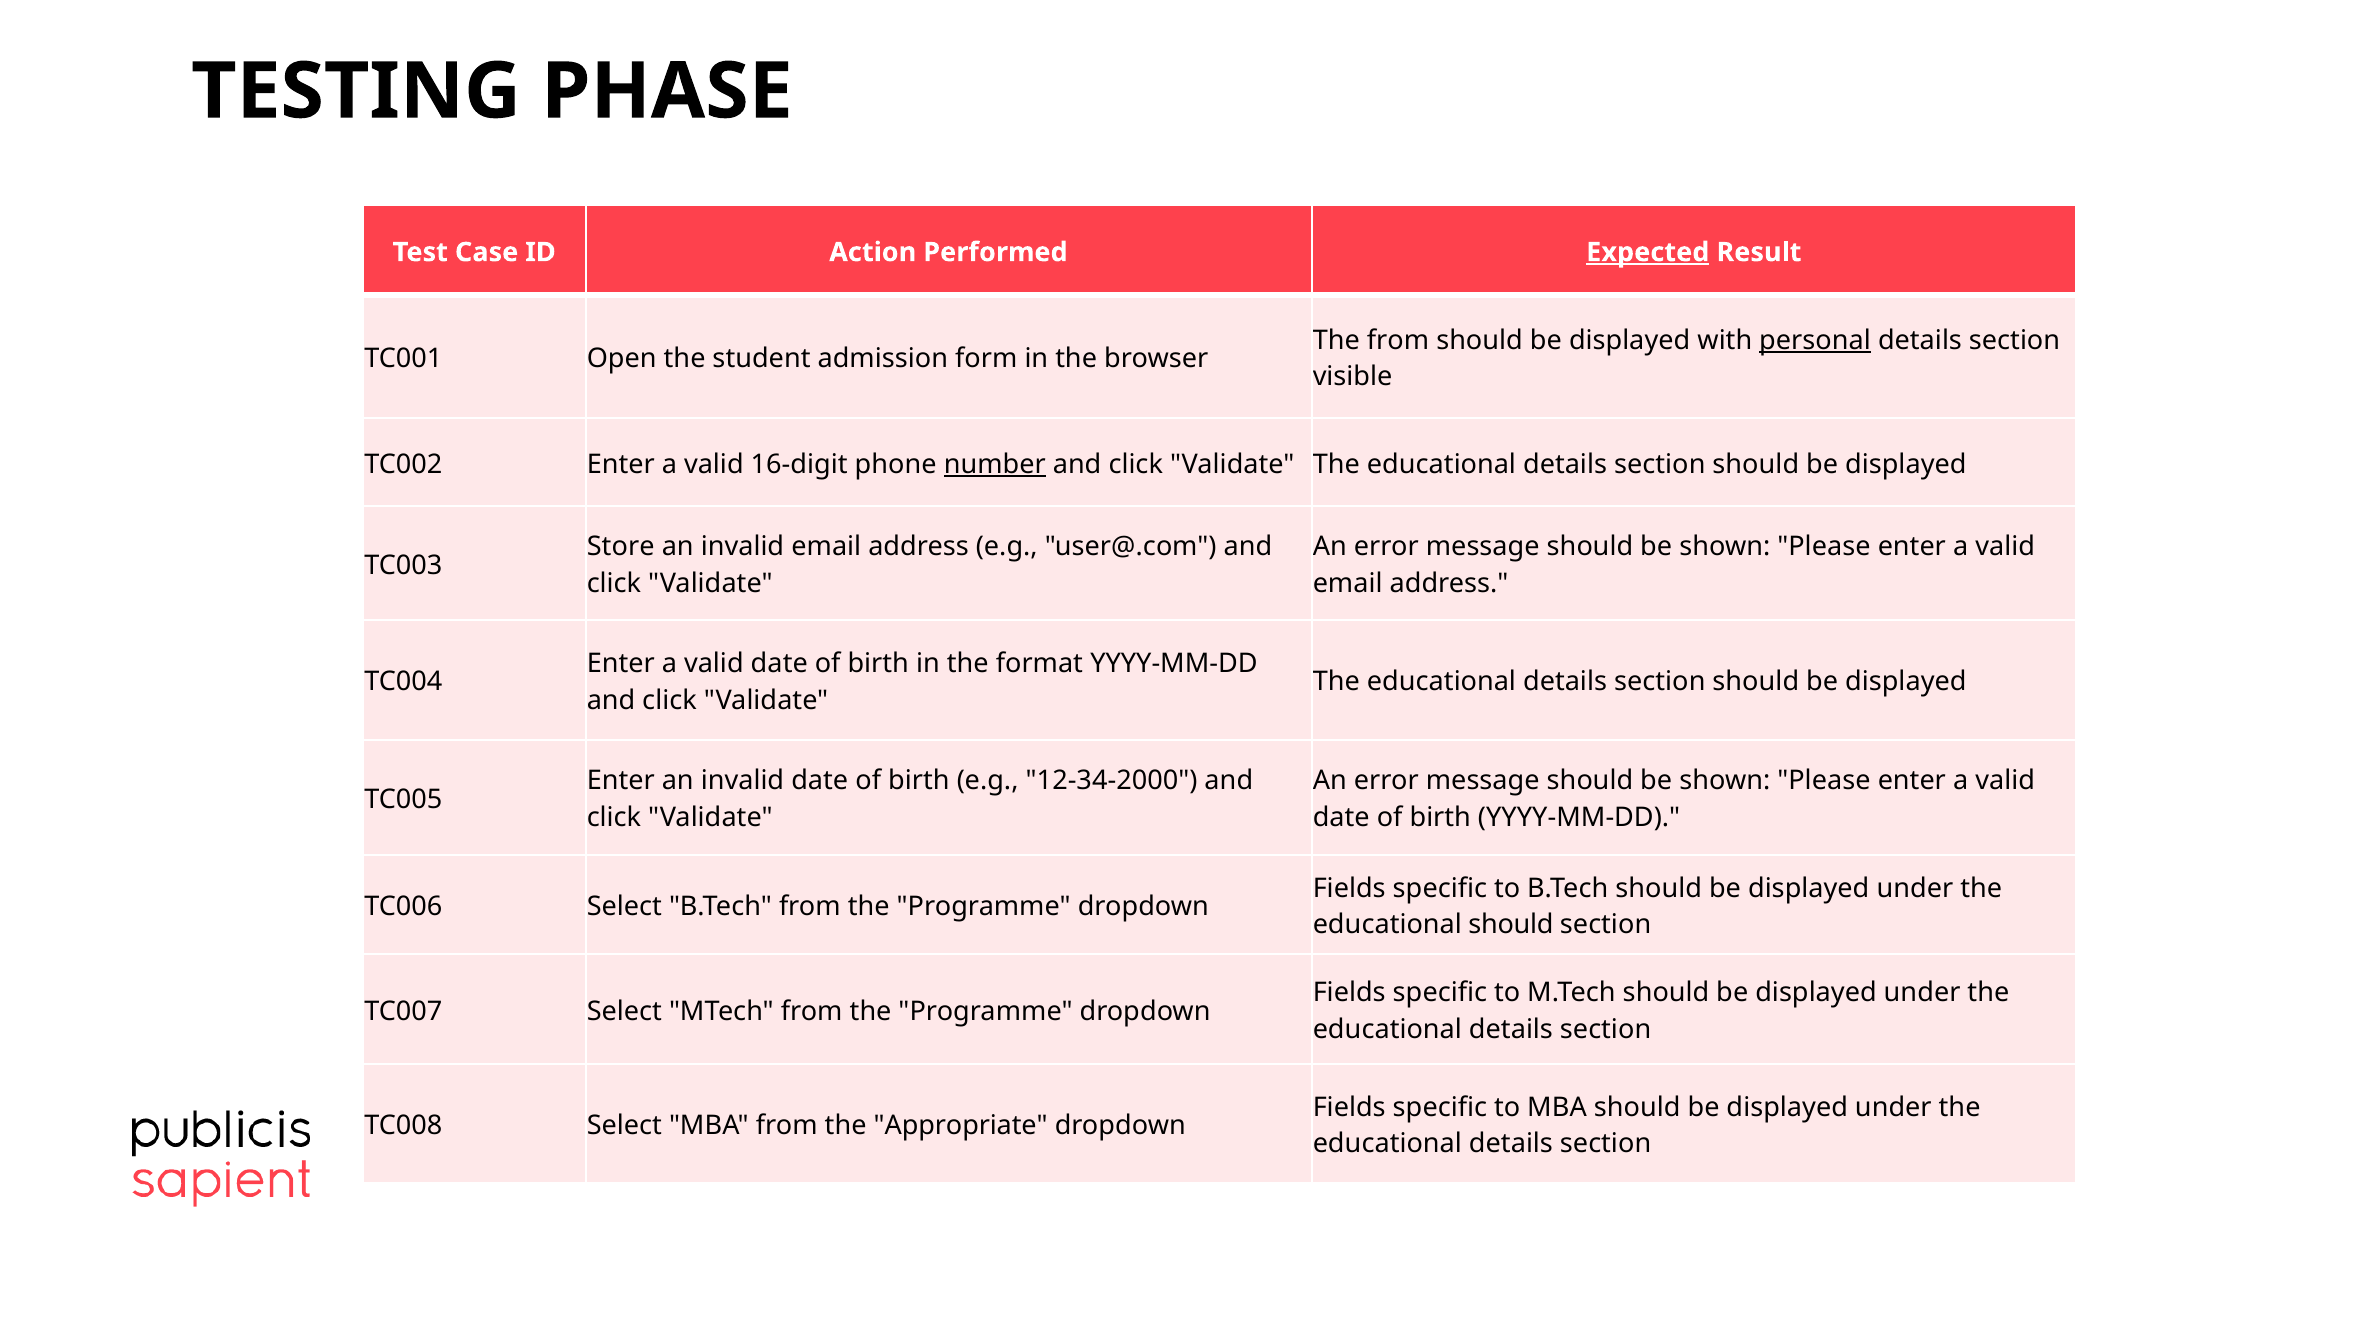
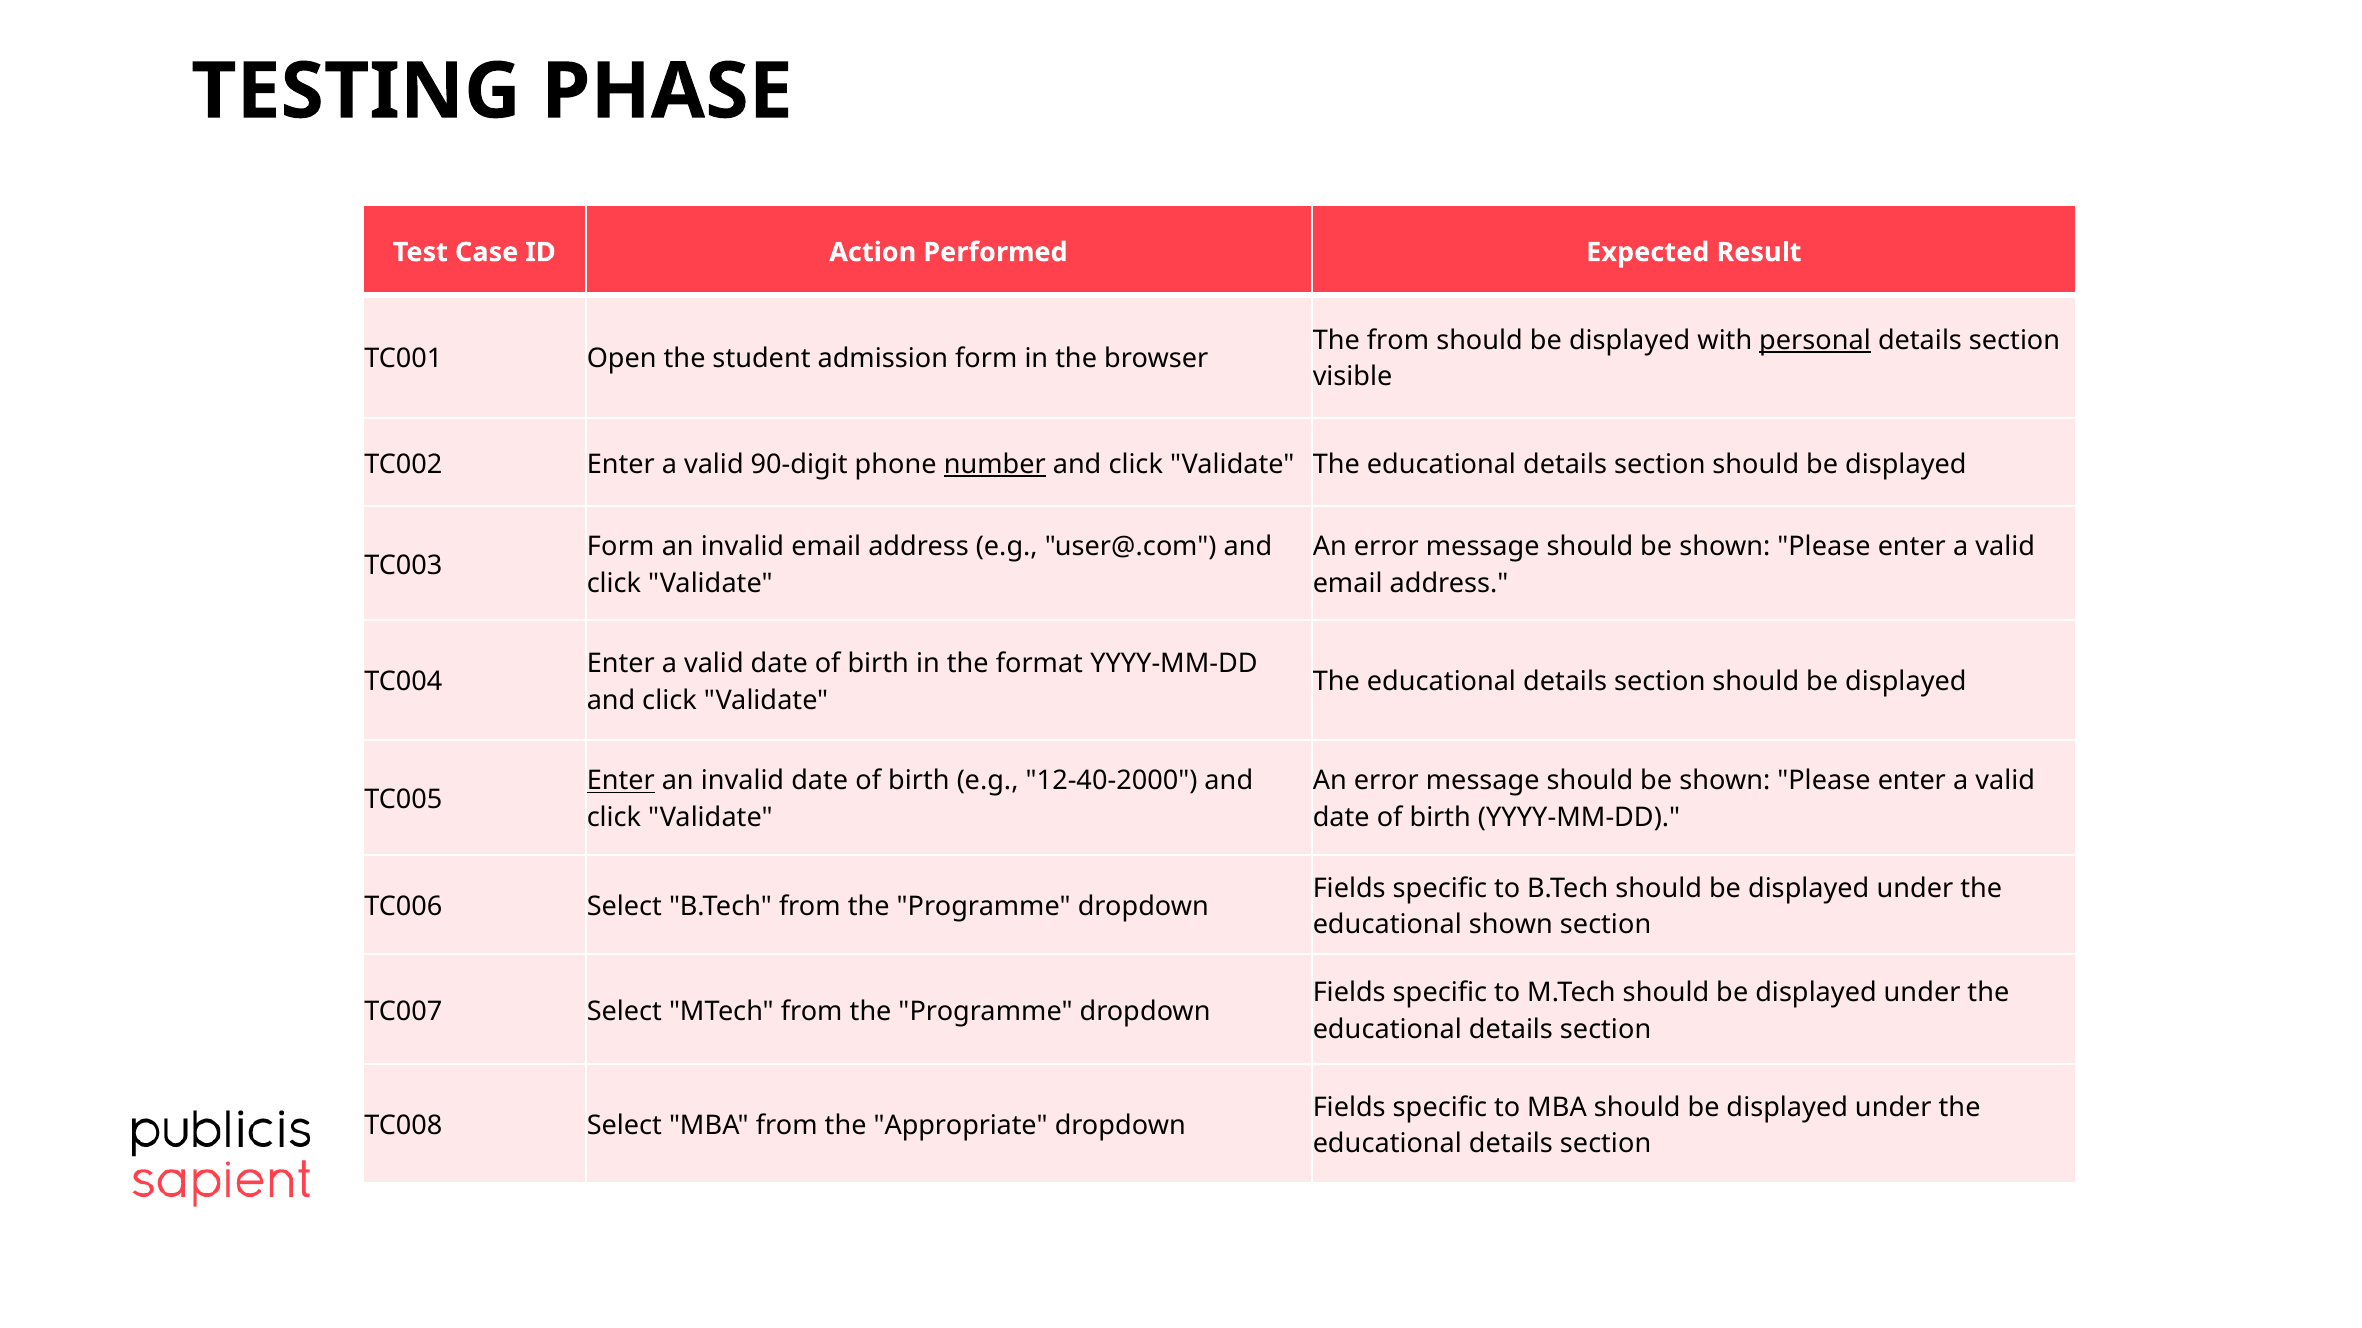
Expected underline: present -> none
16-digit: 16-digit -> 90-digit
Store at (621, 547): Store -> Form
Enter at (621, 781) underline: none -> present
12-34-2000: 12-34-2000 -> 12-40-2000
educational should: should -> shown
